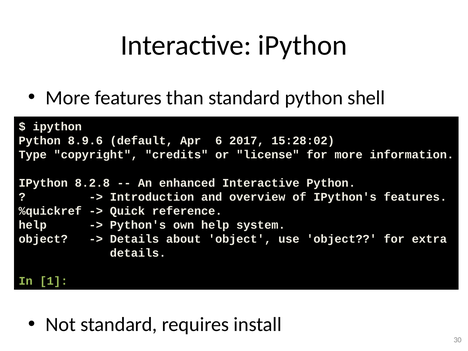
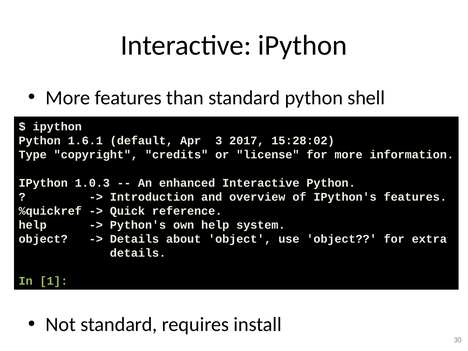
8.9.6: 8.9.6 -> 1.6.1
6: 6 -> 3
8.2.8: 8.2.8 -> 1.0.3
